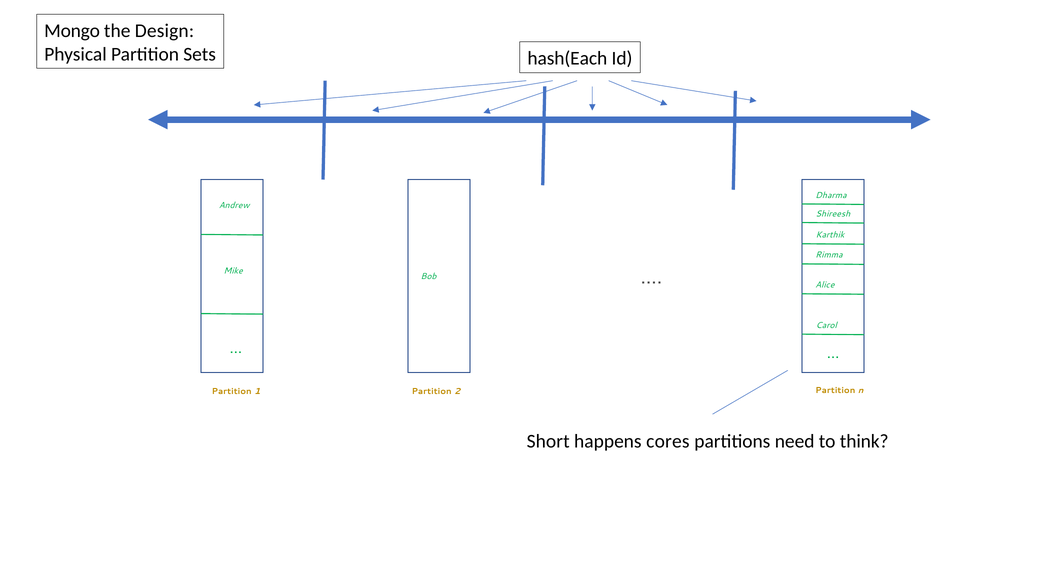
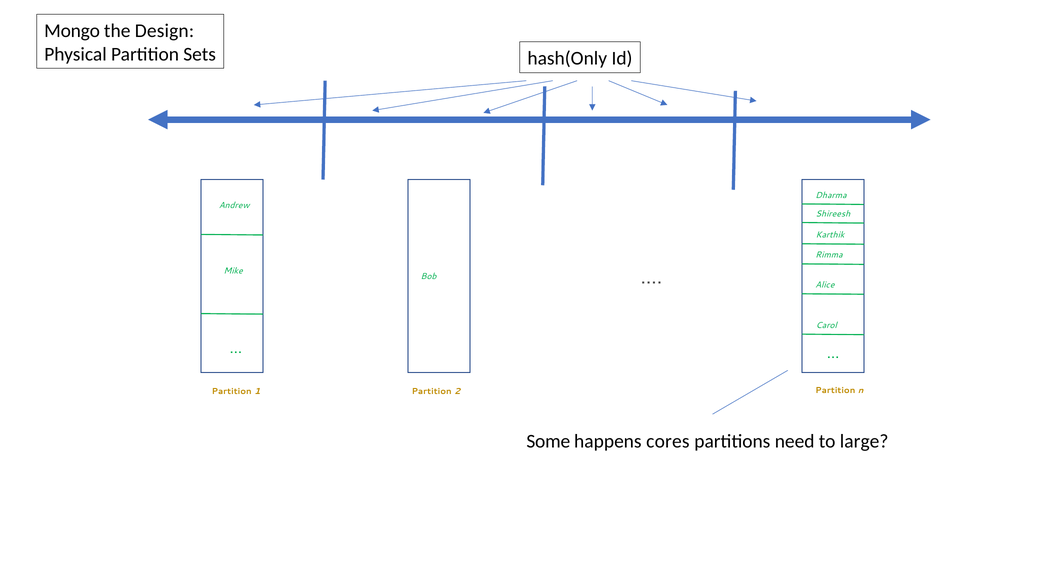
hash(Each: hash(Each -> hash(Only
Short: Short -> Some
think: think -> large
